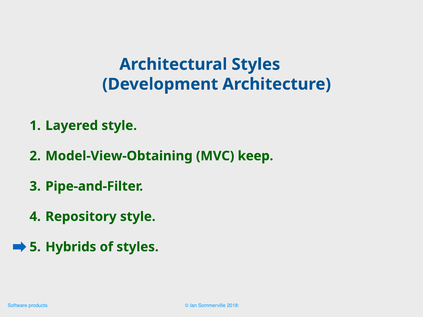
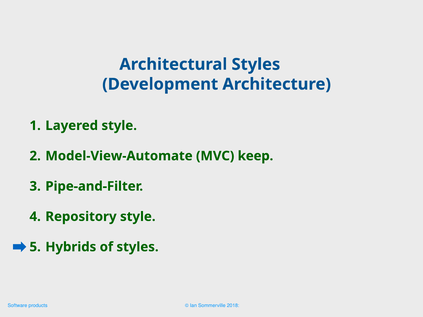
Model-View-Obtaining: Model-View-Obtaining -> Model-View-Automate
